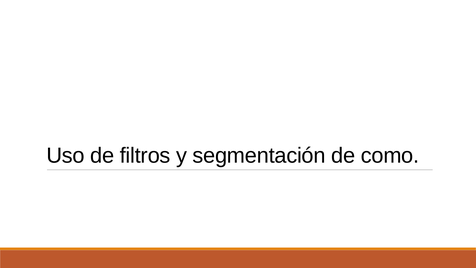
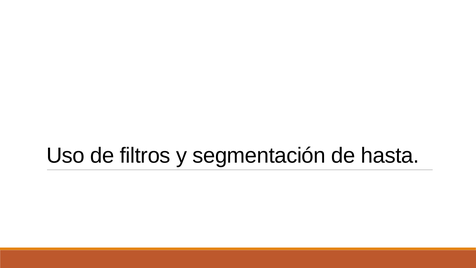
como: como -> hasta
